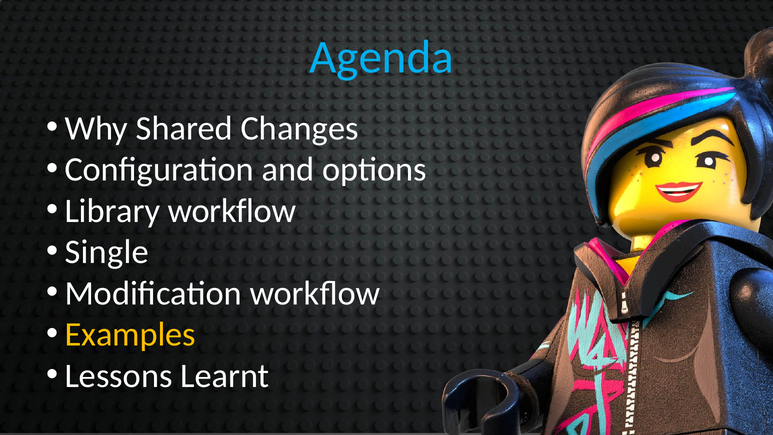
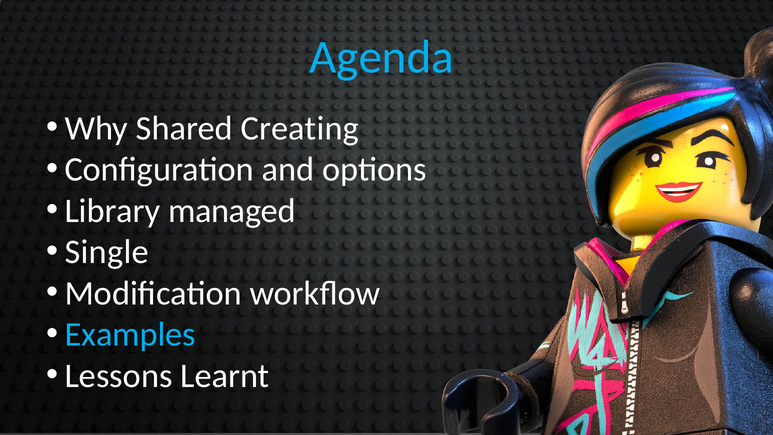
Changes: Changes -> Creating
Library workflow: workflow -> managed
Examples colour: yellow -> light blue
